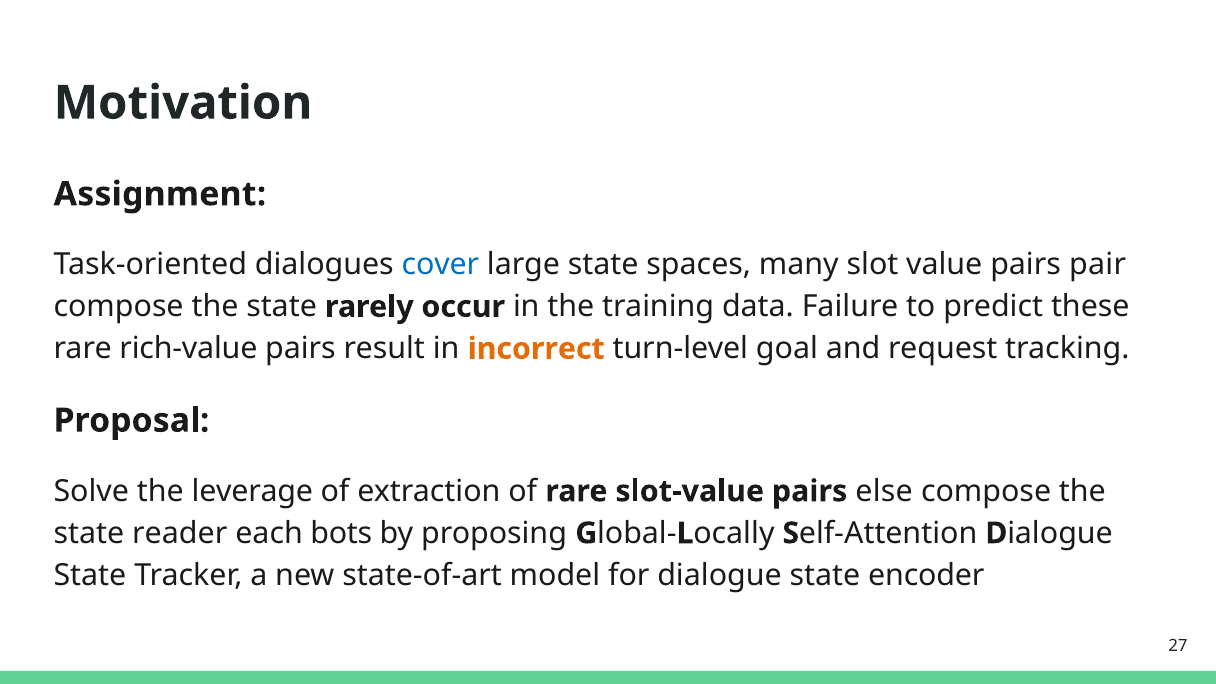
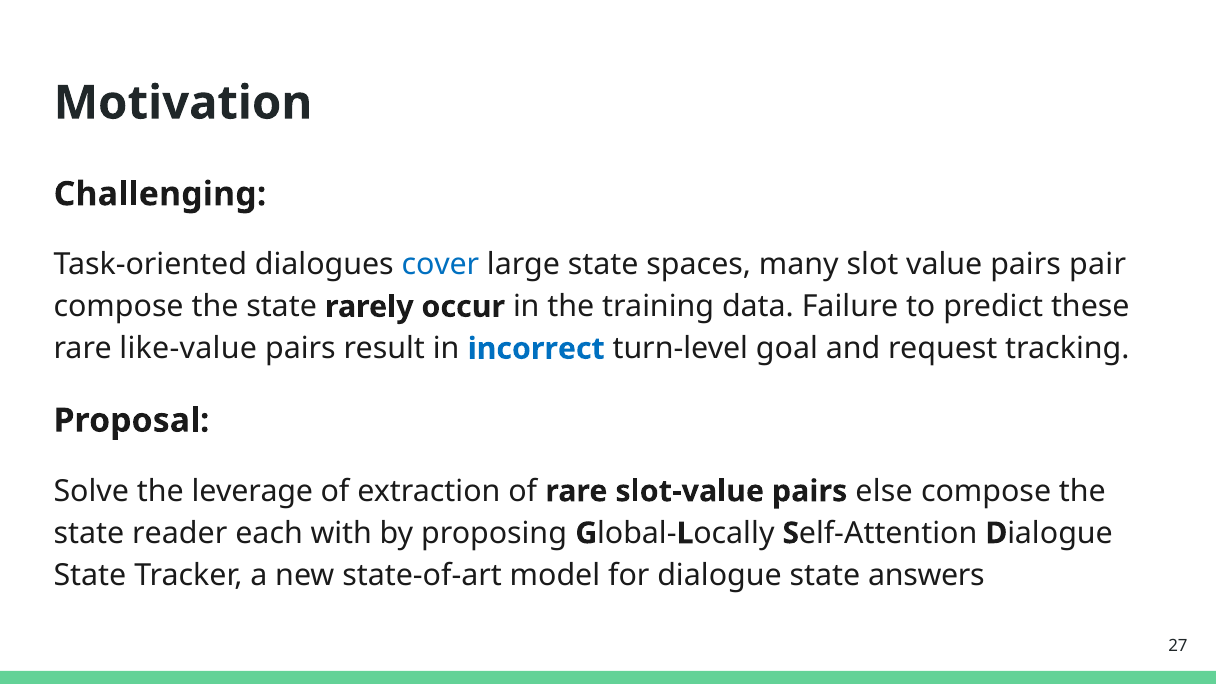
Assignment: Assignment -> Challenging
rich-value: rich-value -> like-value
incorrect colour: orange -> blue
bots: bots -> with
encoder: encoder -> answers
